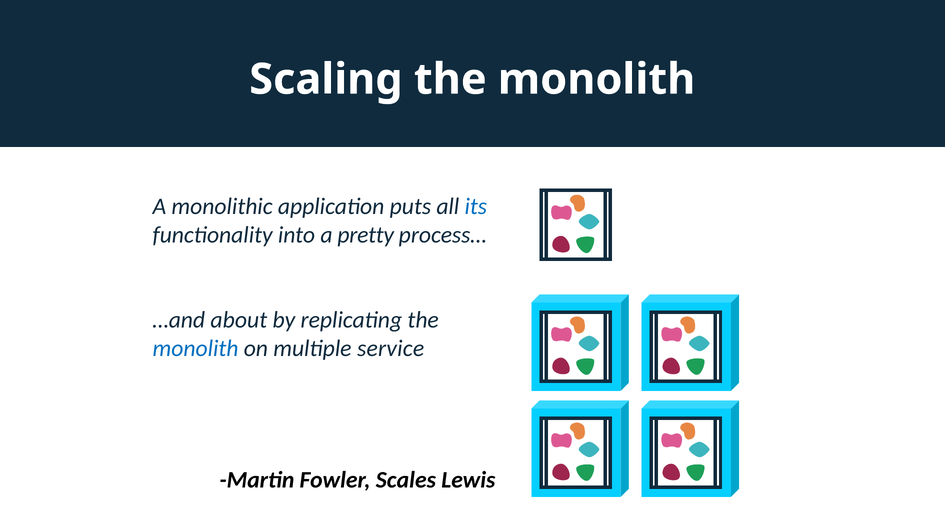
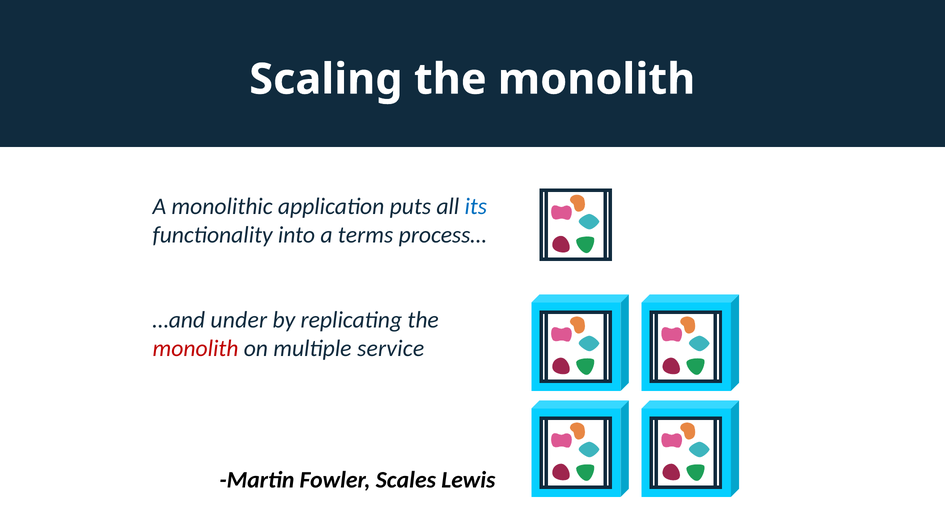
pretty: pretty -> terms
about: about -> under
monolith at (196, 348) colour: blue -> red
